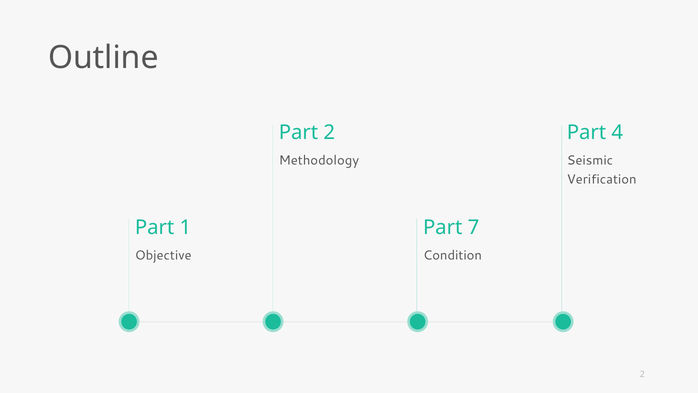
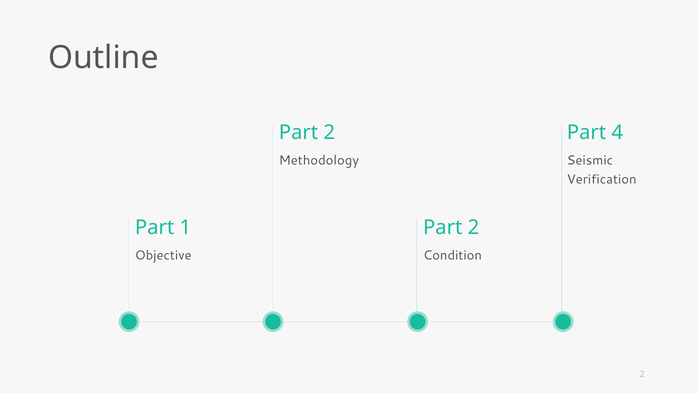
7 at (473, 227): 7 -> 2
